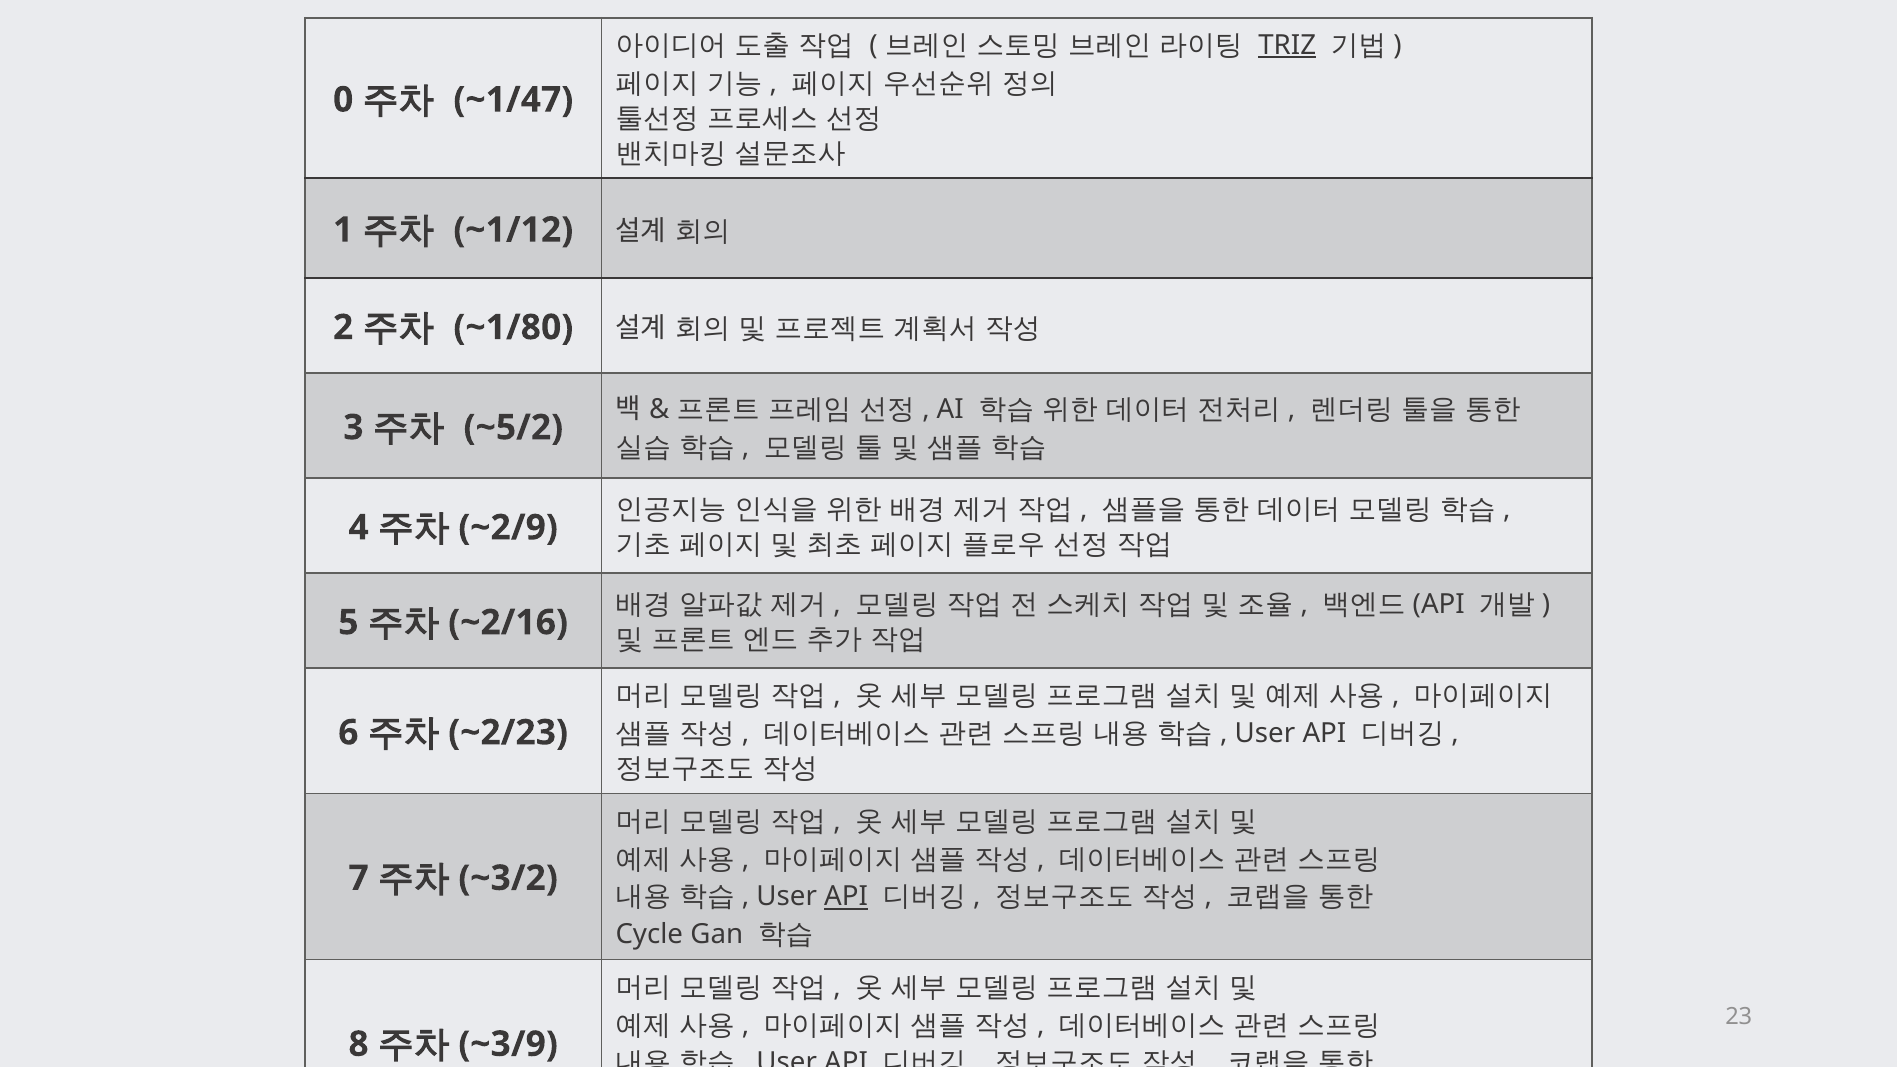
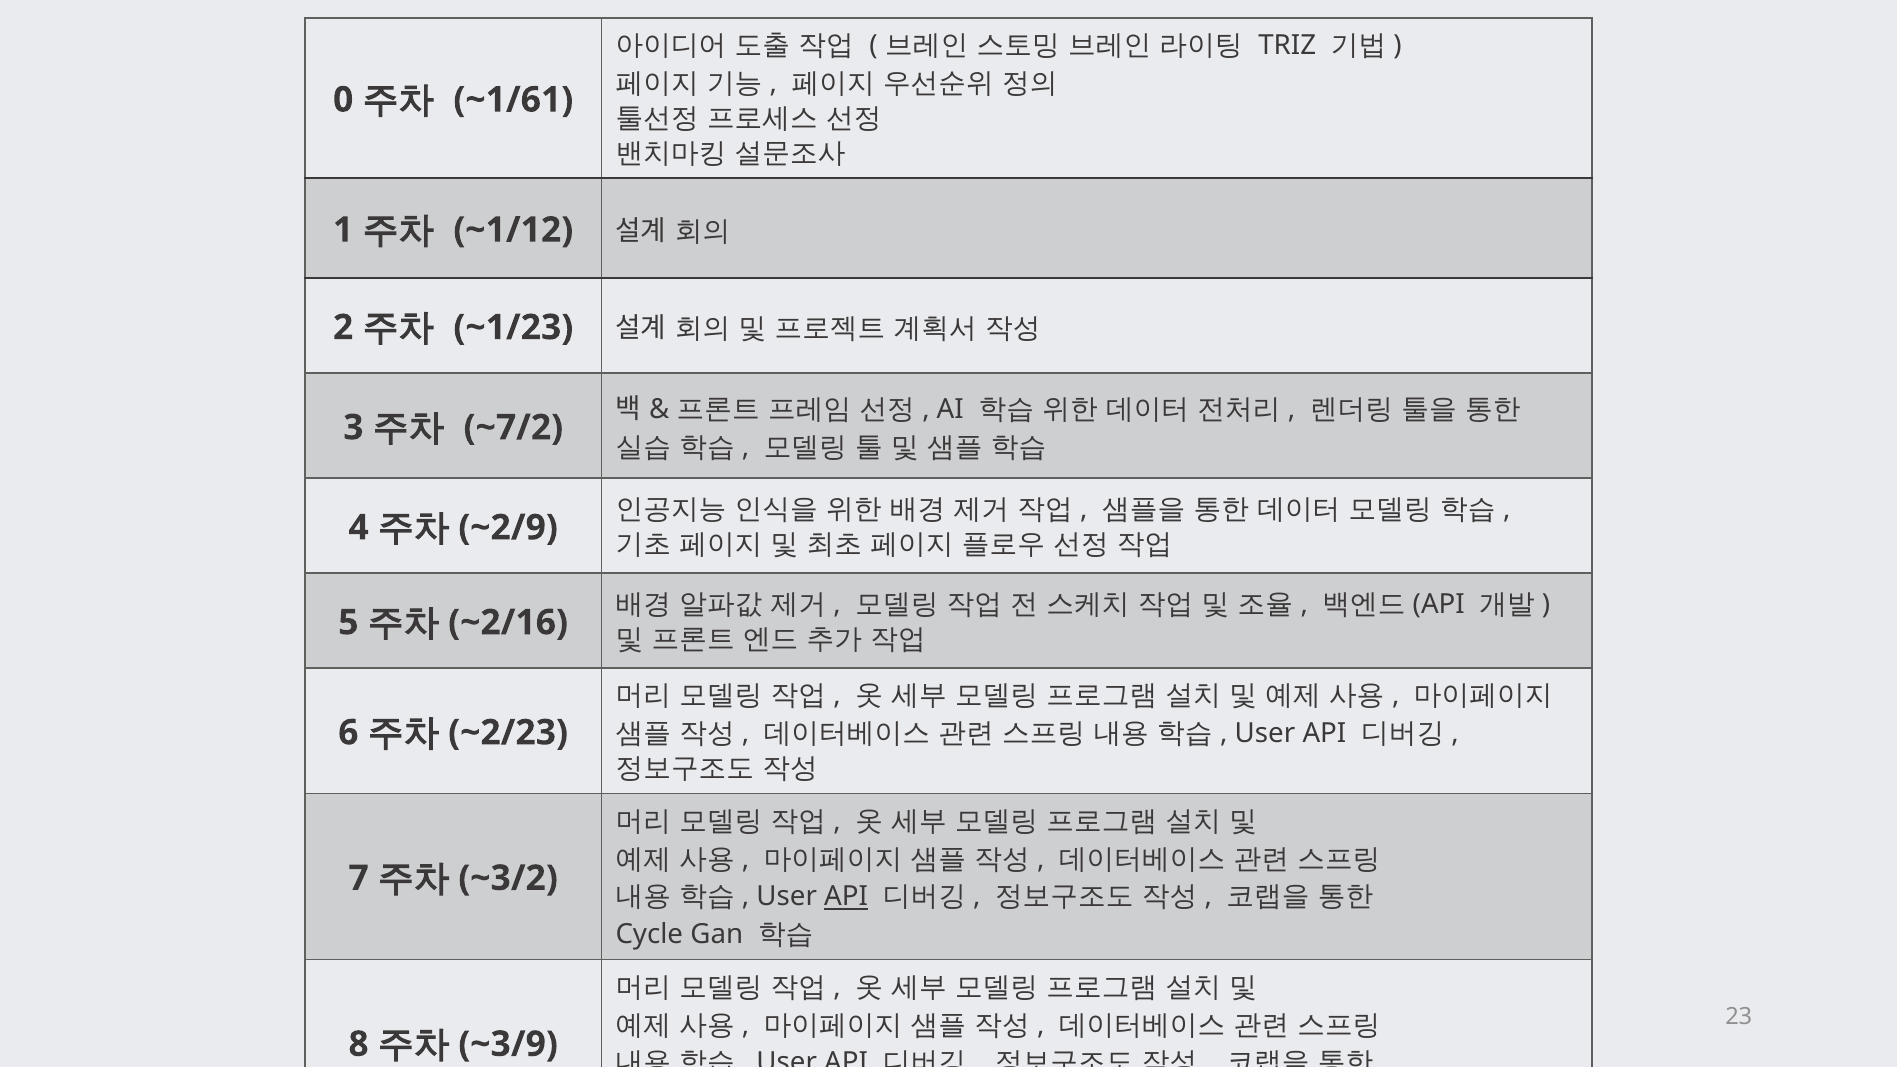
TRIZ underline: present -> none
~1/47: ~1/47 -> ~1/61
~1/80: ~1/80 -> ~1/23
~5/2: ~5/2 -> ~7/2
